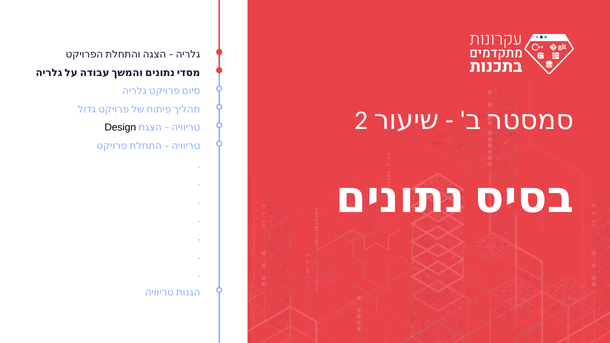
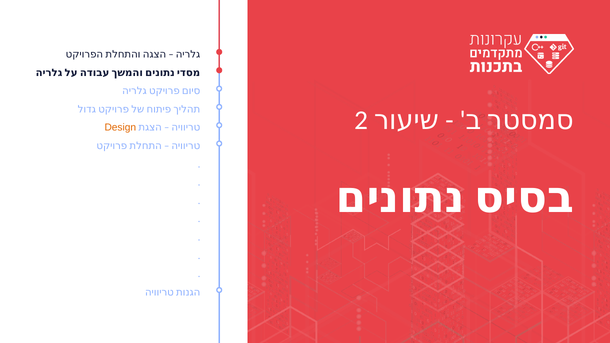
Design colour: black -> orange
